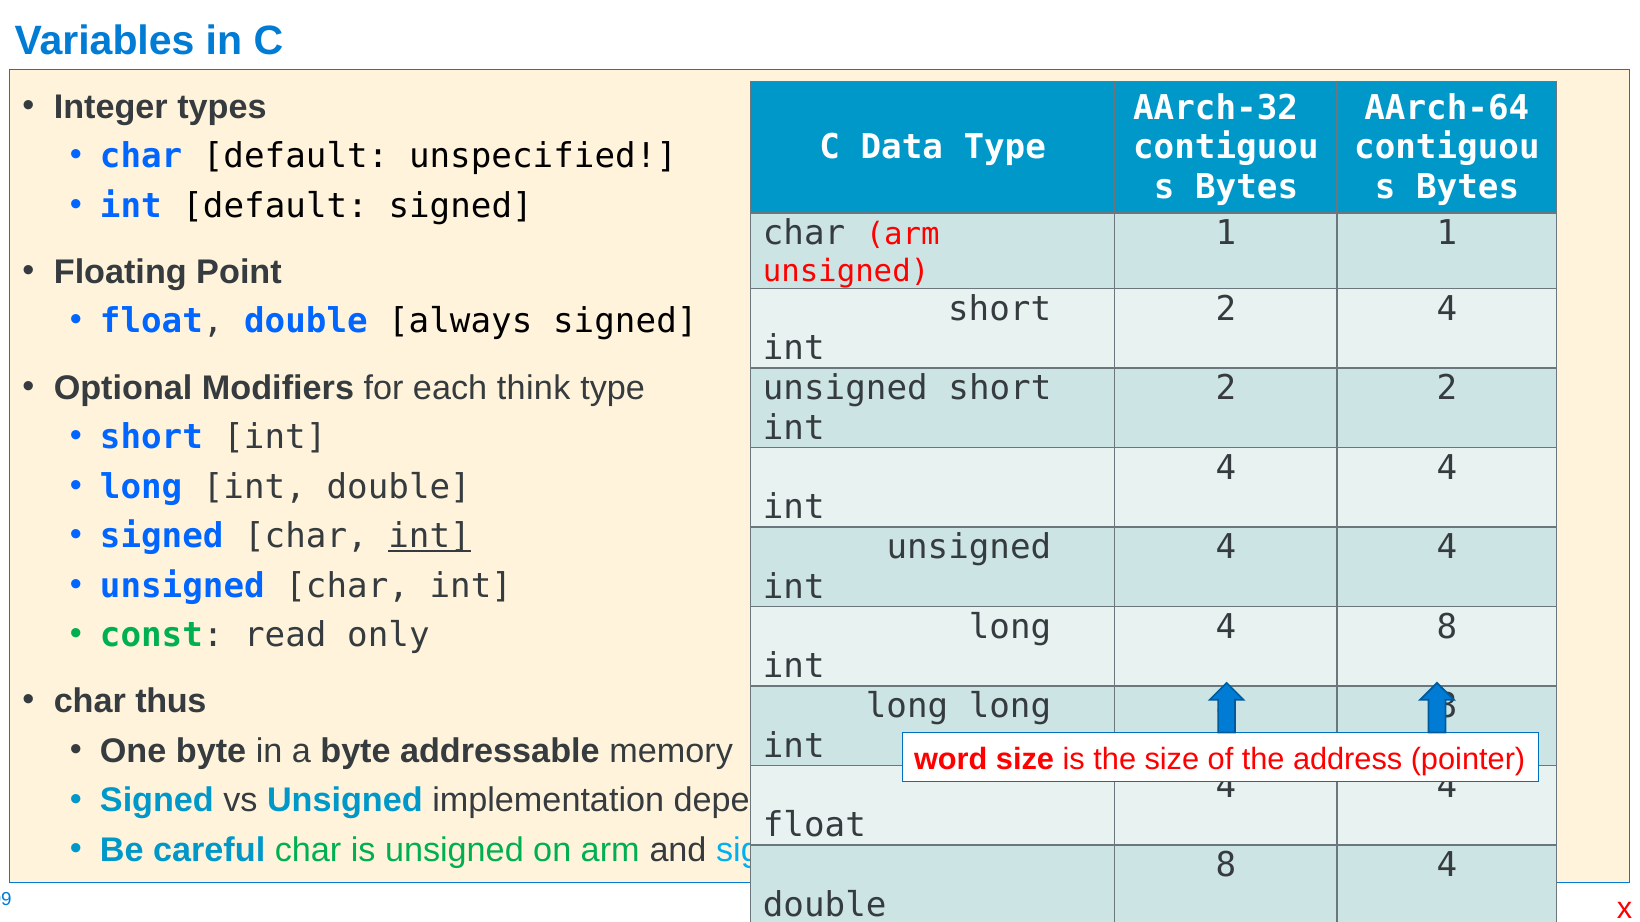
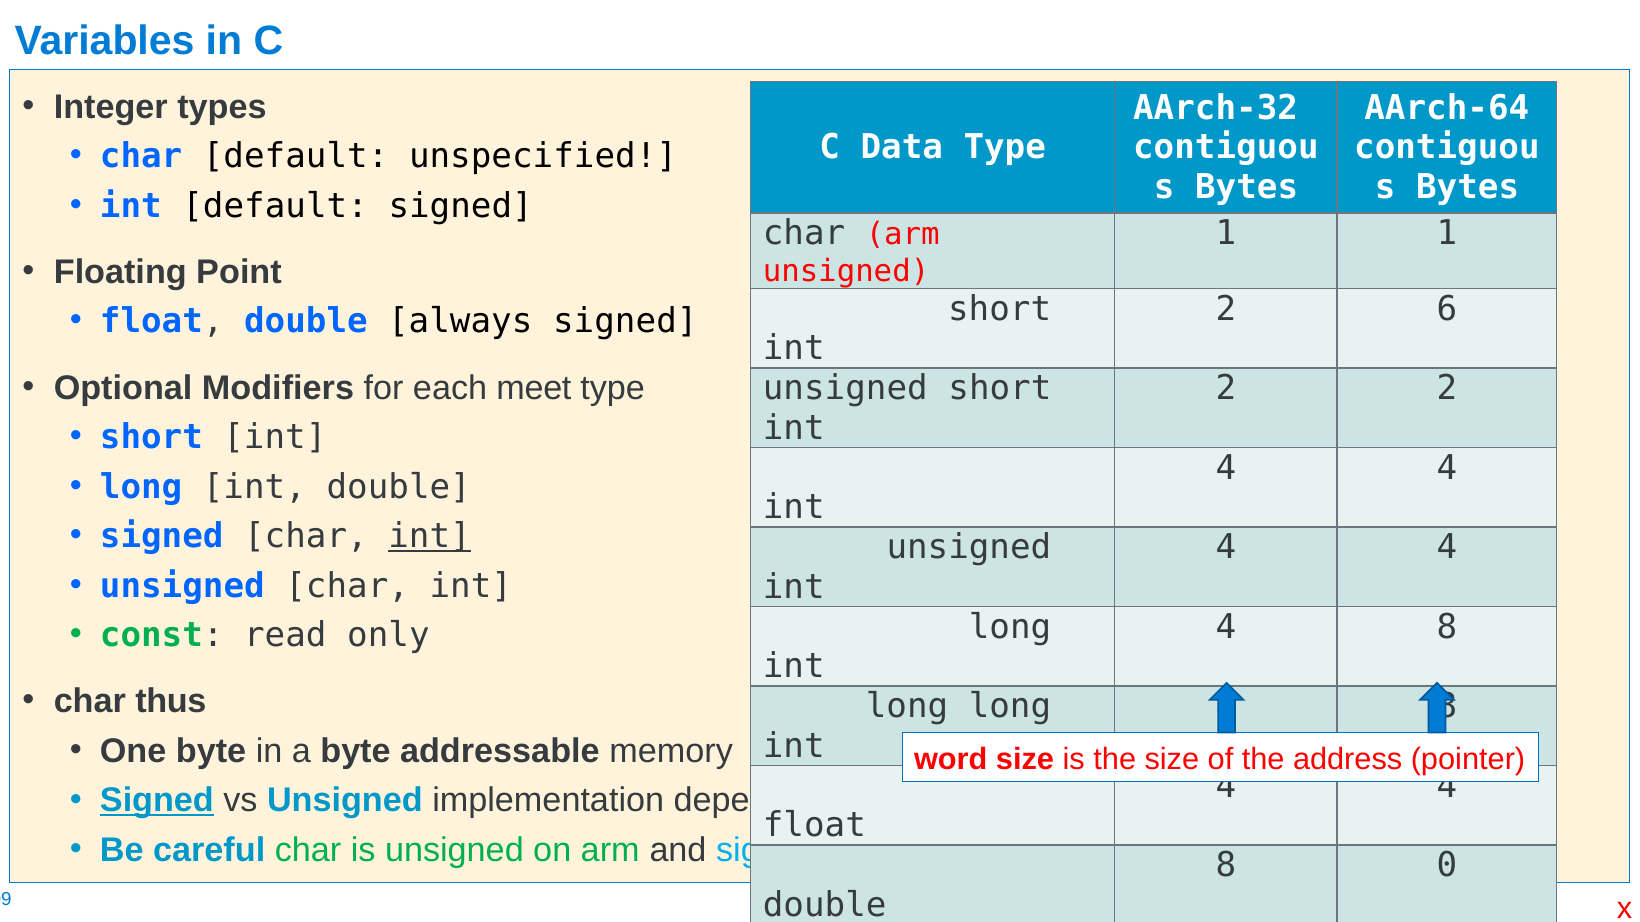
2 4: 4 -> 6
think: think -> meet
Signed at (157, 801) underline: none -> present
8 4: 4 -> 0
